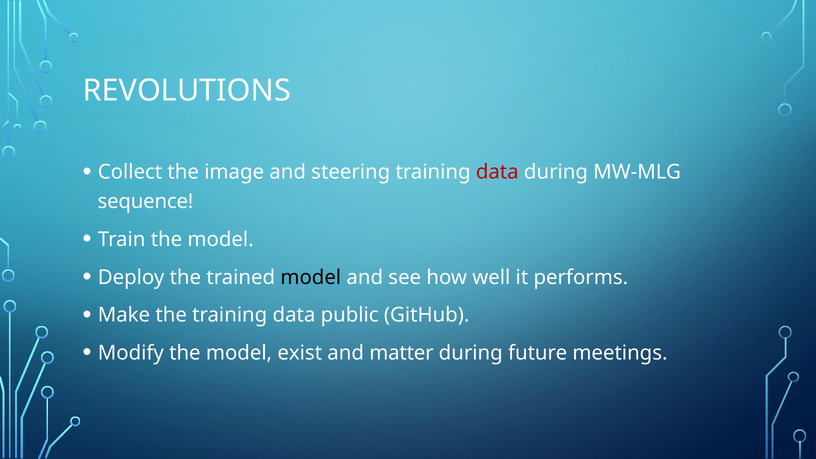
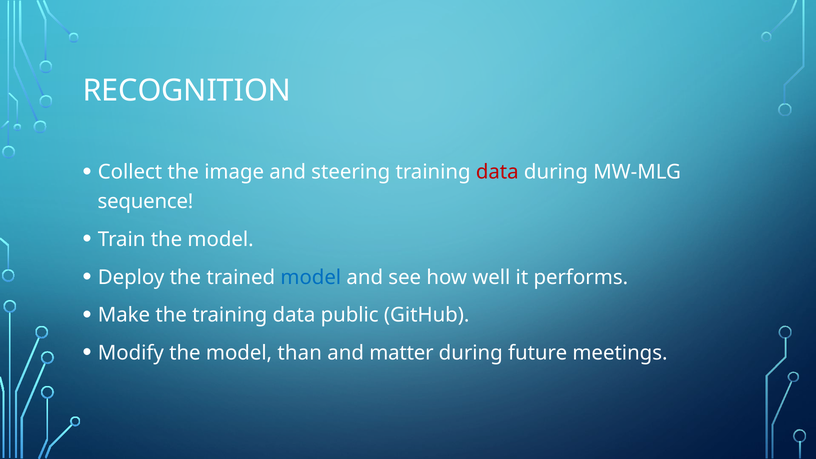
REVOLUTIONS: REVOLUTIONS -> RECOGNITION
model at (311, 277) colour: black -> blue
exist: exist -> than
